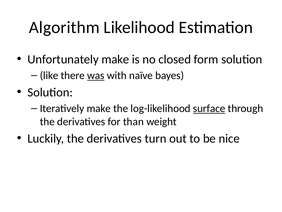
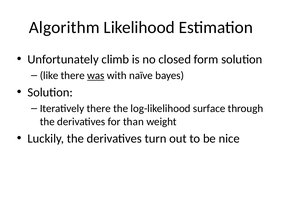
Unfortunately make: make -> climb
Iteratively make: make -> there
surface underline: present -> none
